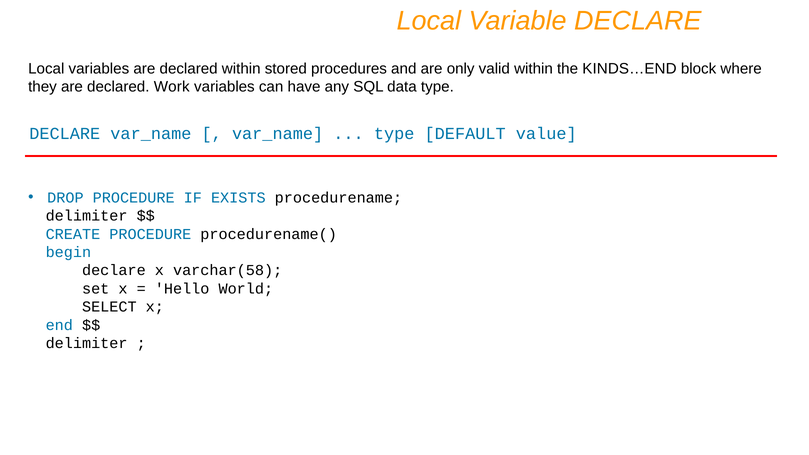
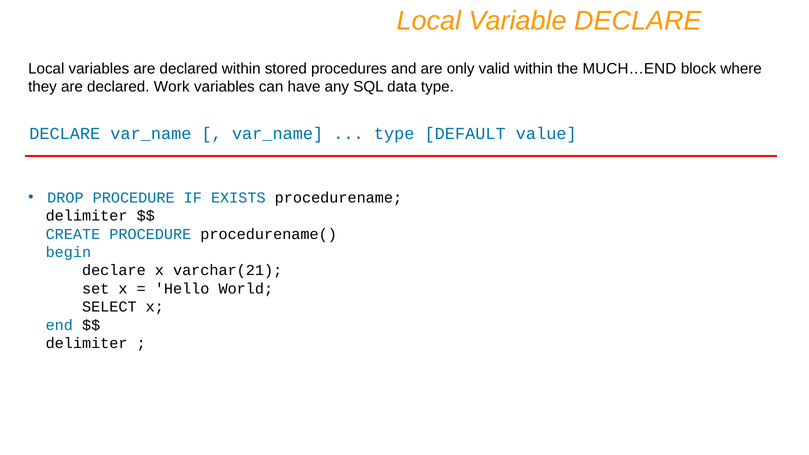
KINDS…END: KINDS…END -> MUCH…END
varchar(58: varchar(58 -> varchar(21
